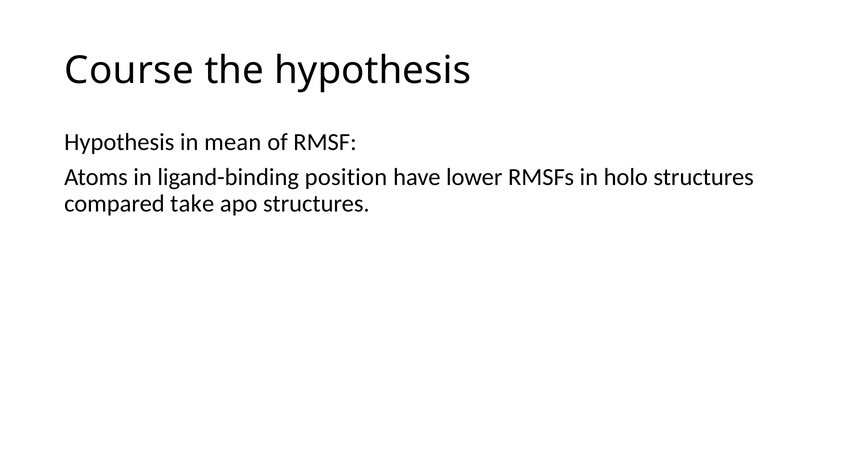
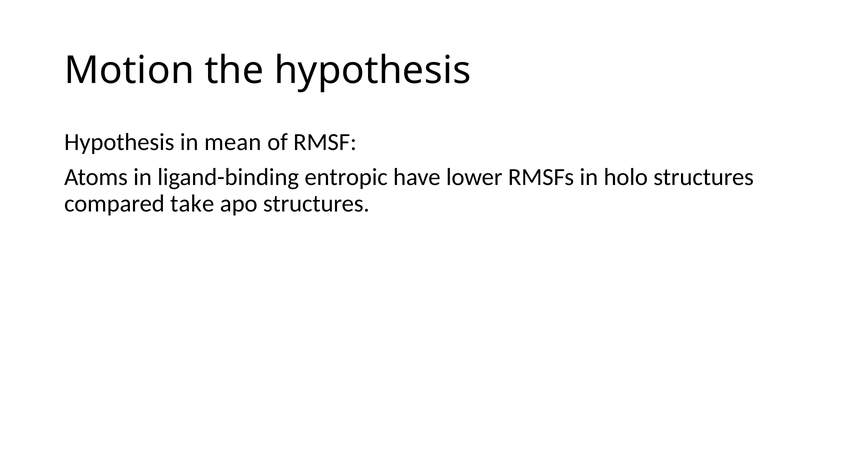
Course: Course -> Motion
position: position -> entropic
